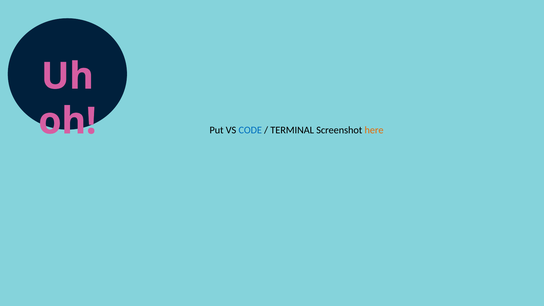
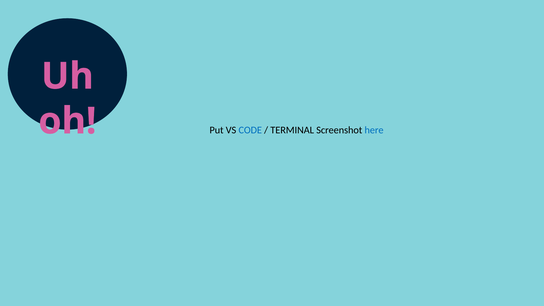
here colour: orange -> blue
